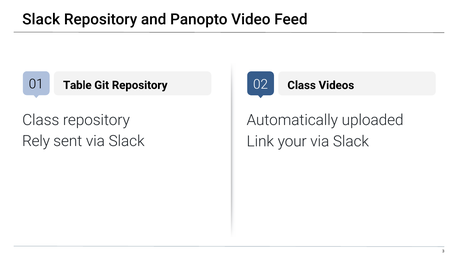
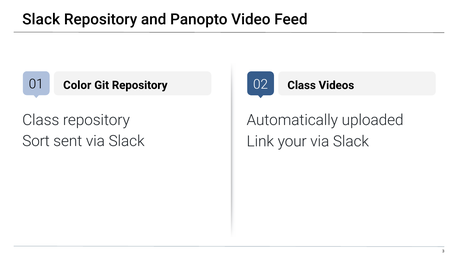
Table: Table -> Color
Rely: Rely -> Sort
